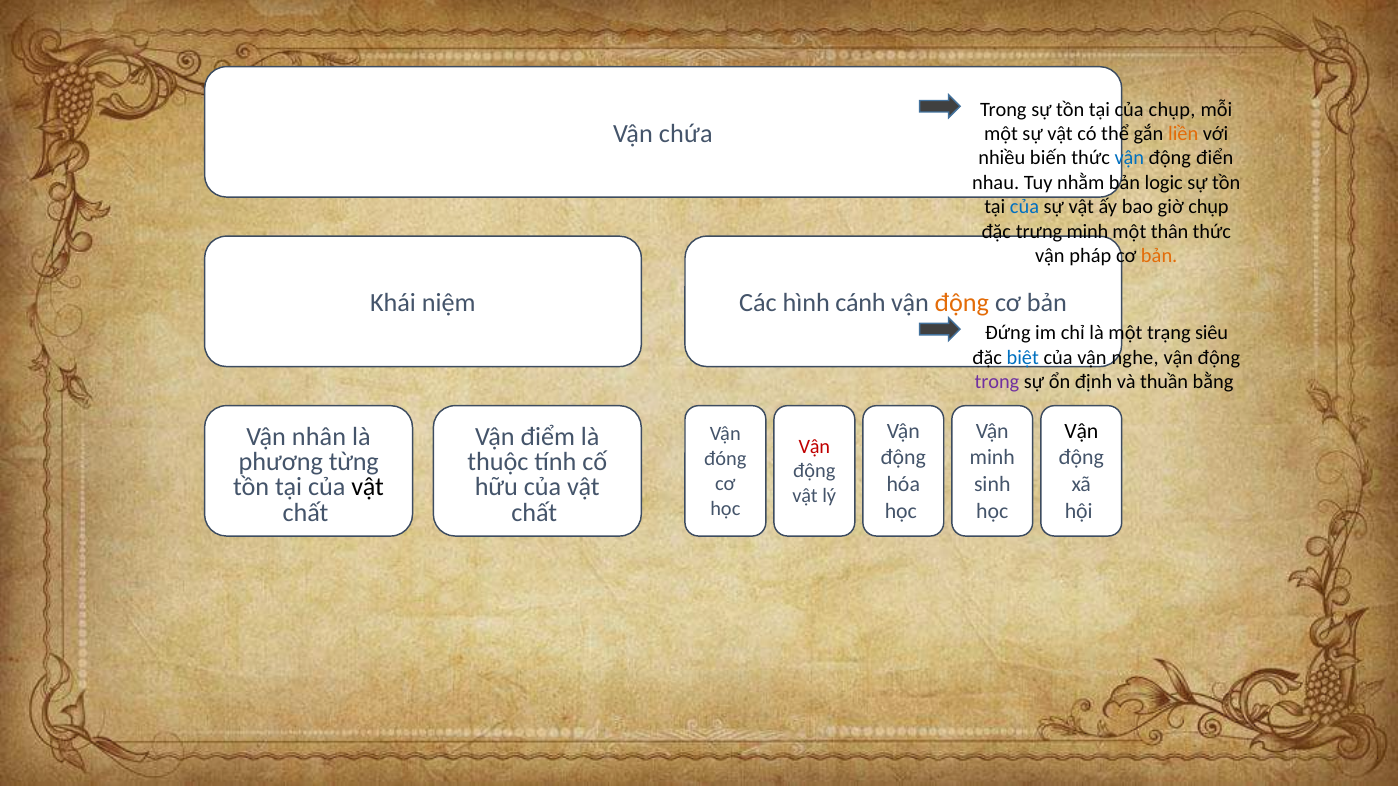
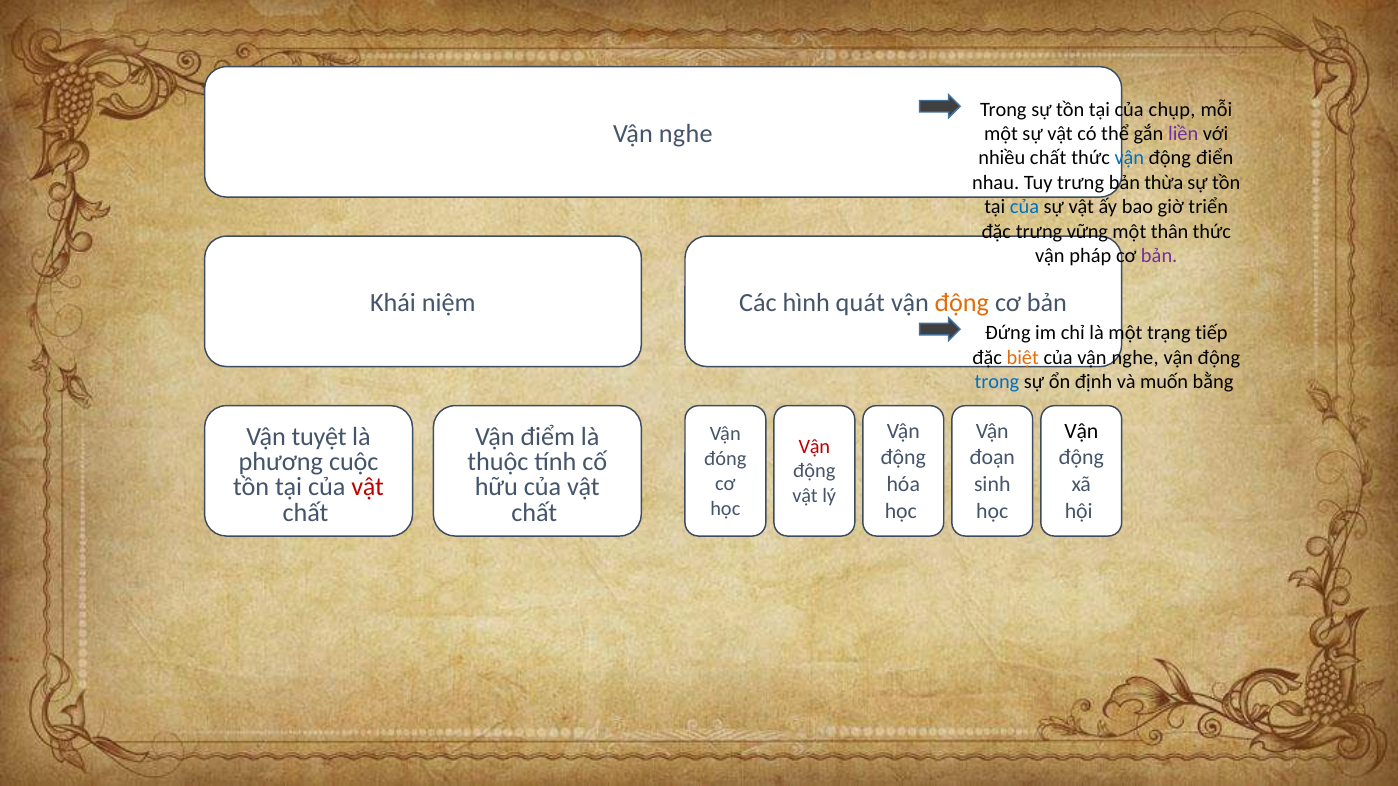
chứa at (686, 134): chứa -> nghe
liền colour: orange -> purple
nhiều biến: biến -> chất
Tuy nhằm: nhằm -> trưng
logic: logic -> thừa
giờ chụp: chụp -> triển
trưng minh: minh -> vững
bản at (1159, 256) colour: orange -> purple
cánh: cánh -> quát
siêu: siêu -> tiếp
biệt colour: blue -> orange
trong at (997, 382) colour: purple -> blue
thuần: thuần -> muốn
nhân: nhân -> tuyệt
minh at (992, 458): minh -> đoạn
từng: từng -> cuộc
vật at (368, 488) colour: black -> red
